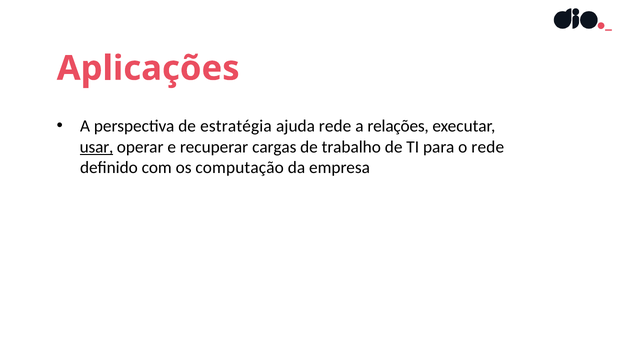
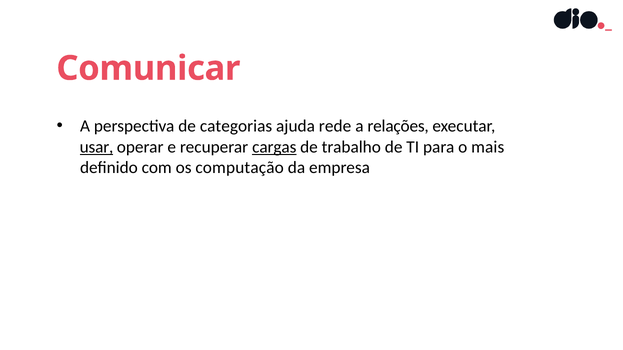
Aplicações: Aplicações -> Comunicar
estratégia: estratégia -> categorias
cargas underline: none -> present
o rede: rede -> mais
